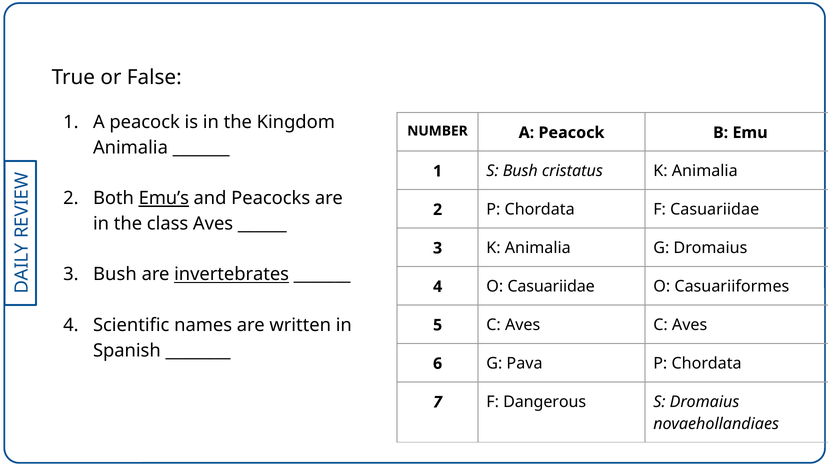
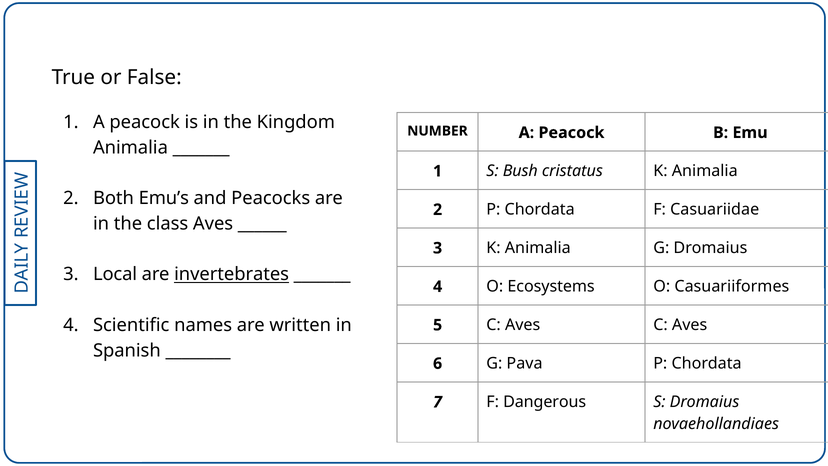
Emu’s underline: present -> none
3 Bush: Bush -> Local
O Casuariidae: Casuariidae -> Ecosystems
